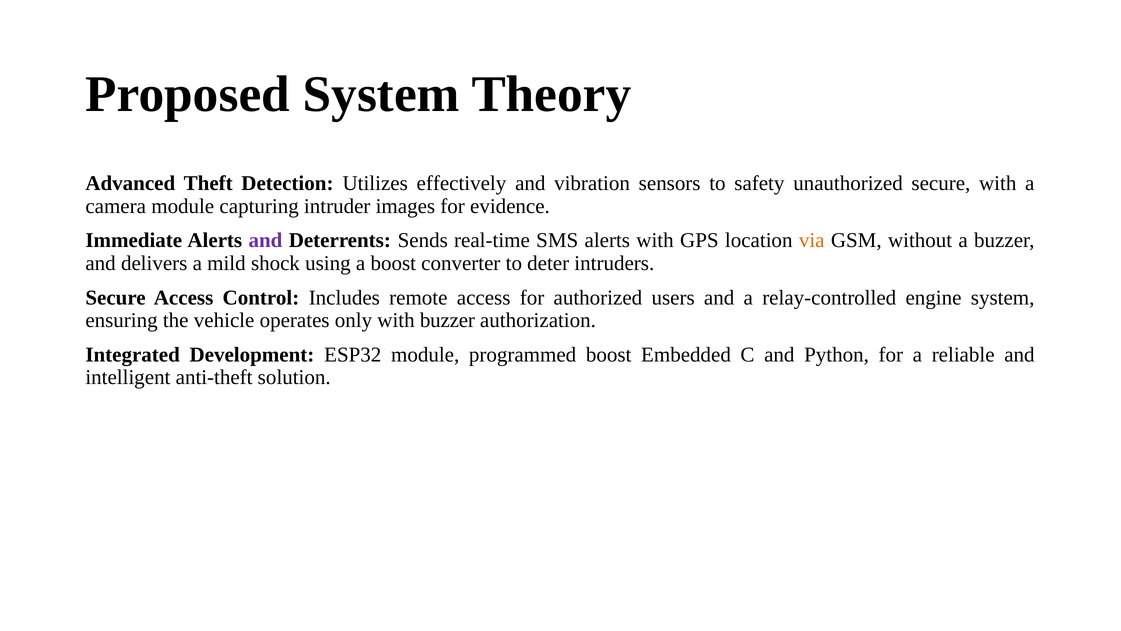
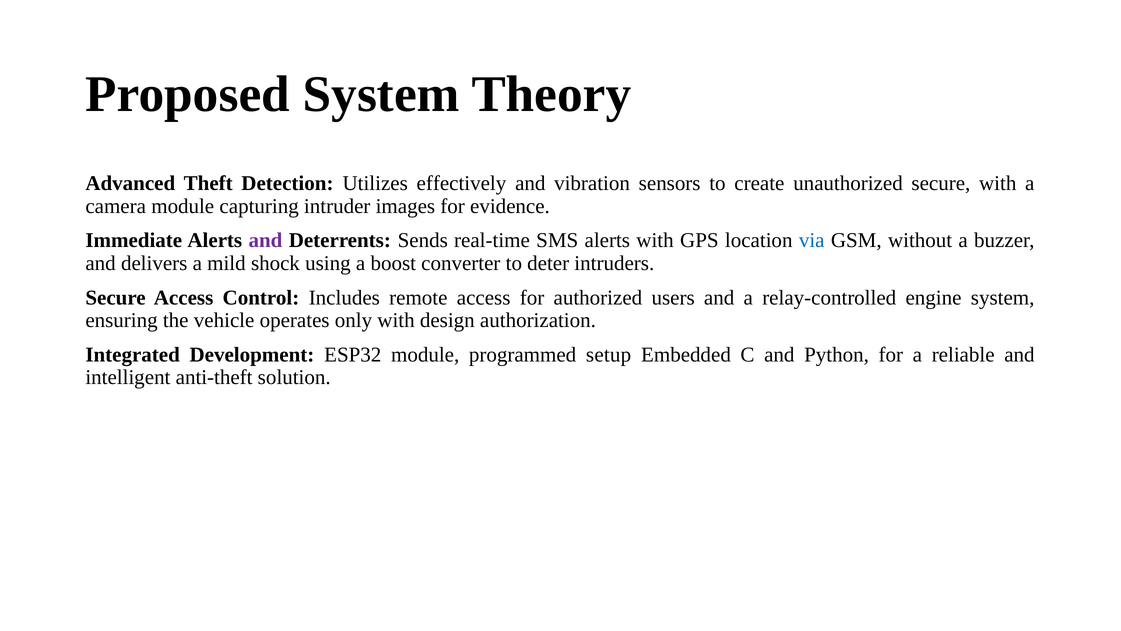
safety: safety -> create
via colour: orange -> blue
with buzzer: buzzer -> design
programmed boost: boost -> setup
